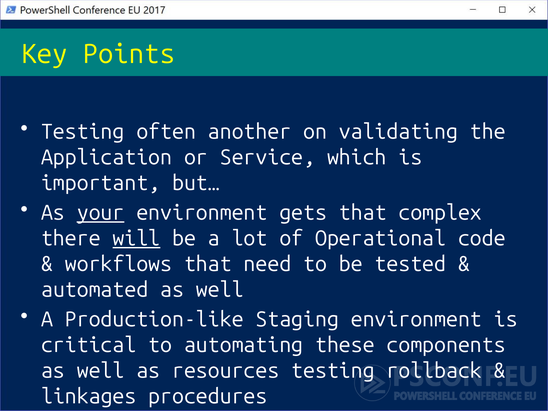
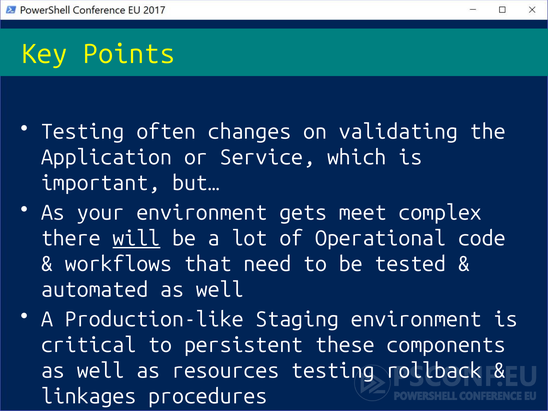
another: another -> changes
your underline: present -> none
gets that: that -> meet
automating: automating -> persistent
